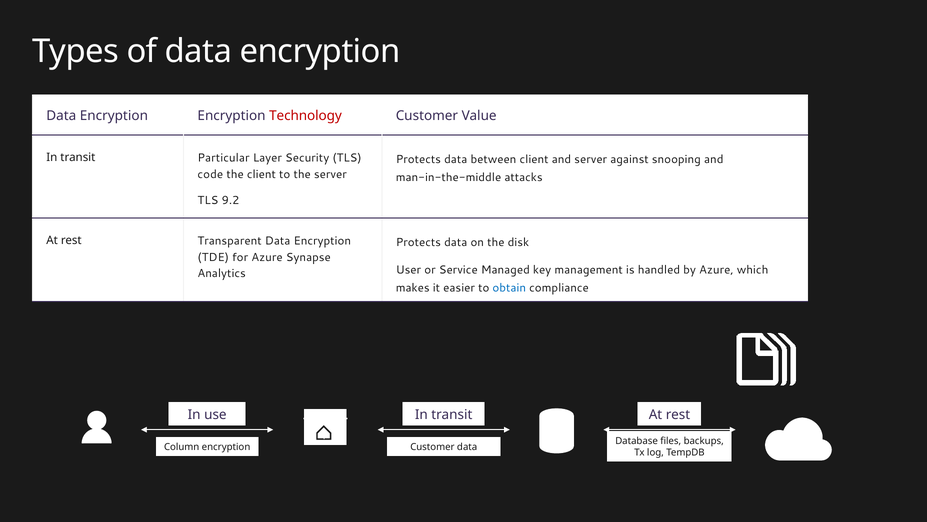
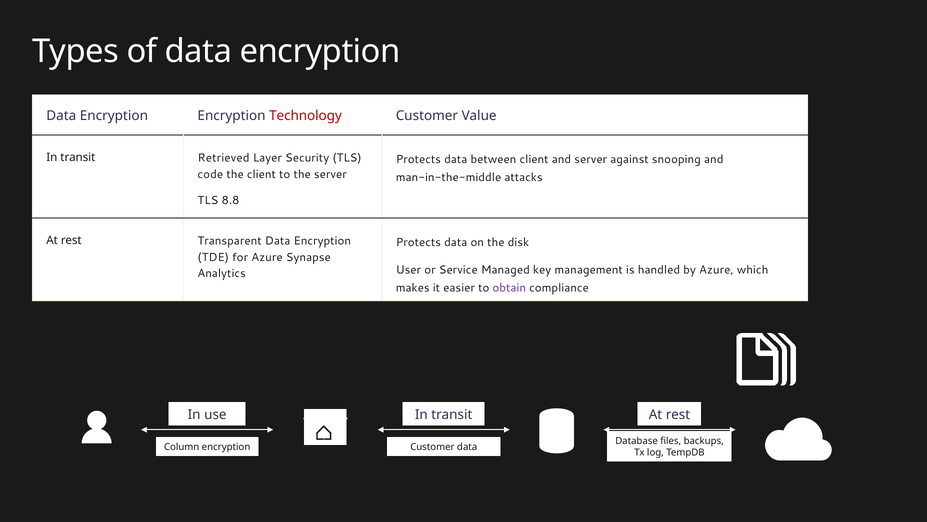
Particular: Particular -> Retrieved
9.2: 9.2 -> 8.8
obtain colour: blue -> purple
